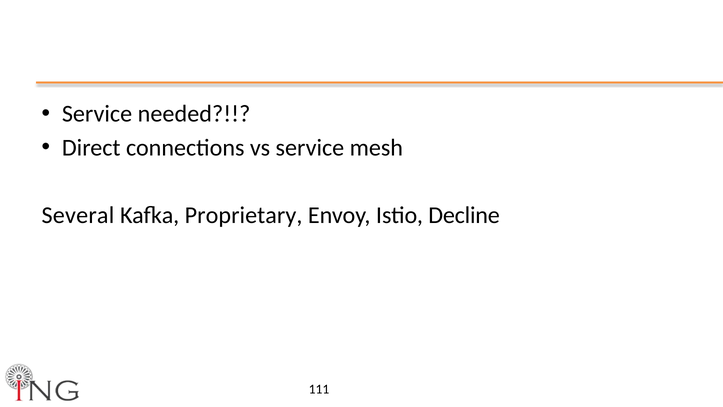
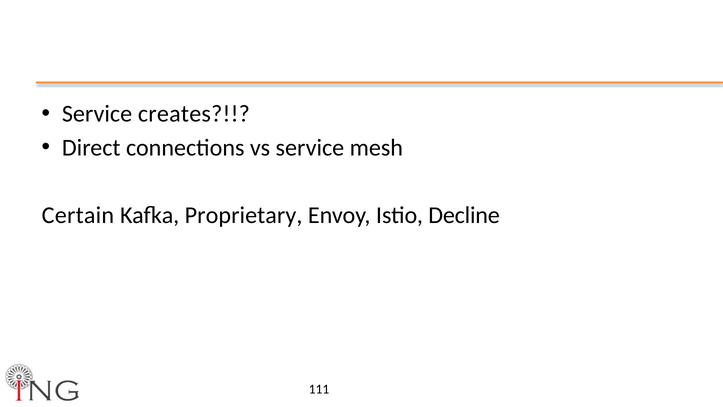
needed: needed -> creates
Several: Several -> Certain
